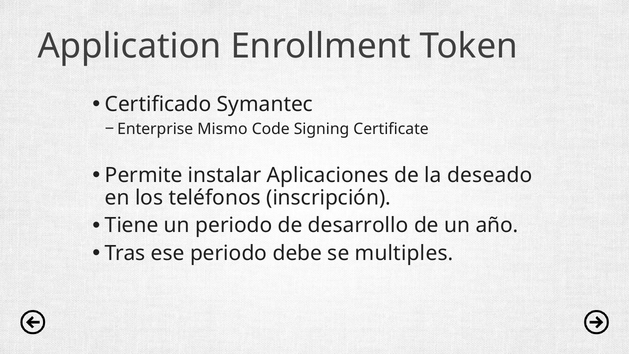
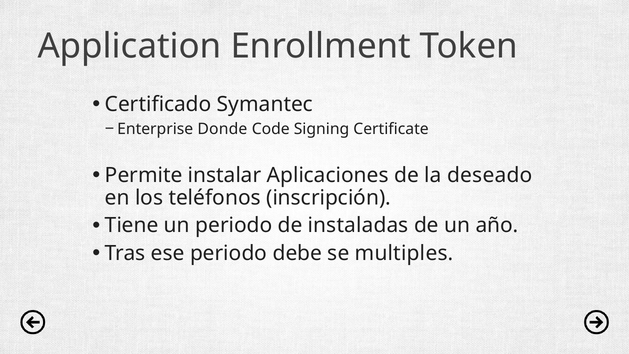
Mismo: Mismo -> Donde
desarrollo: desarrollo -> instaladas
